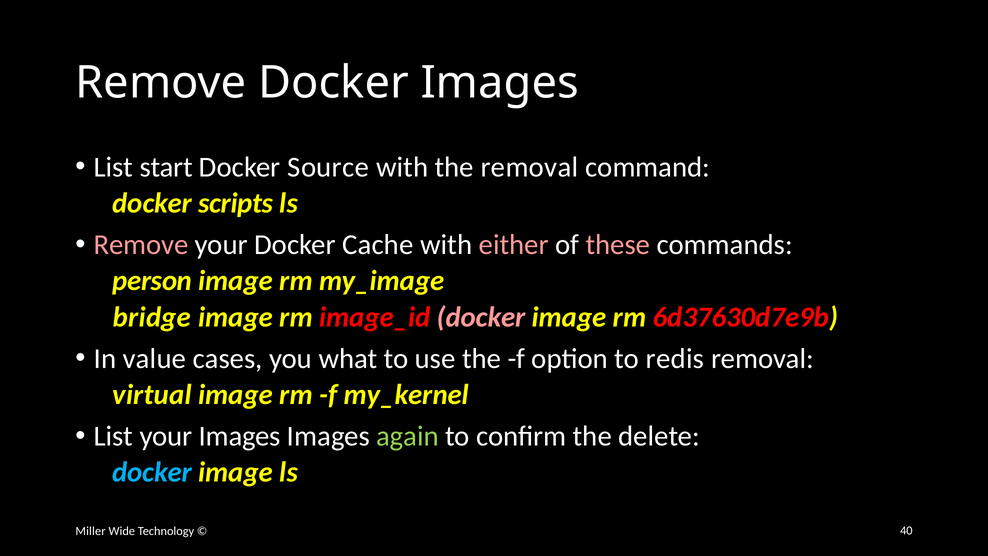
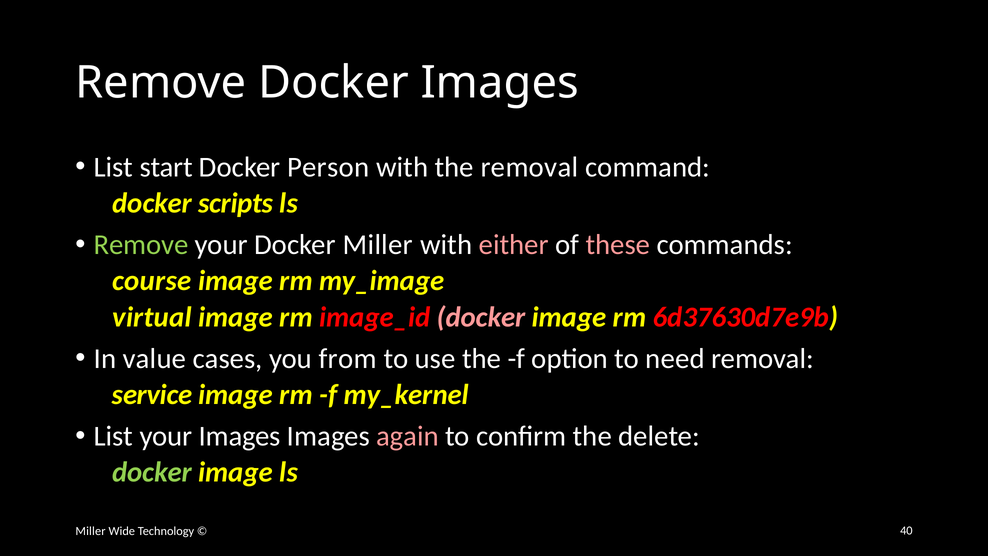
Source: Source -> Person
Remove at (141, 245) colour: pink -> light green
Docker Cache: Cache -> Miller
person: person -> course
bridge: bridge -> virtual
what: what -> from
redis: redis -> need
virtual: virtual -> service
again colour: light green -> pink
docker at (152, 472) colour: light blue -> light green
